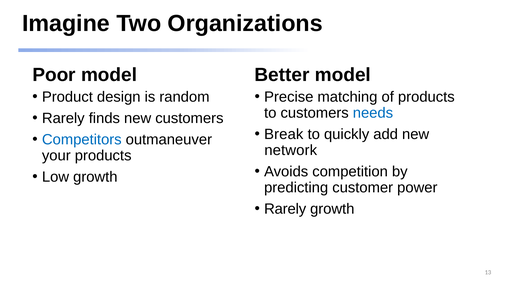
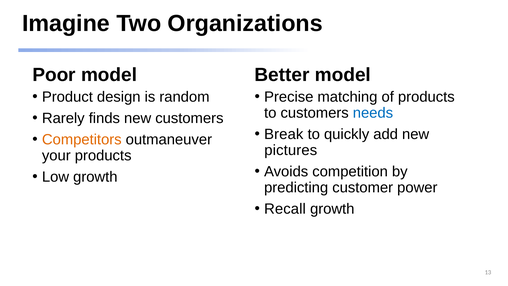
Competitors colour: blue -> orange
network: network -> pictures
Rarely at (285, 209): Rarely -> Recall
